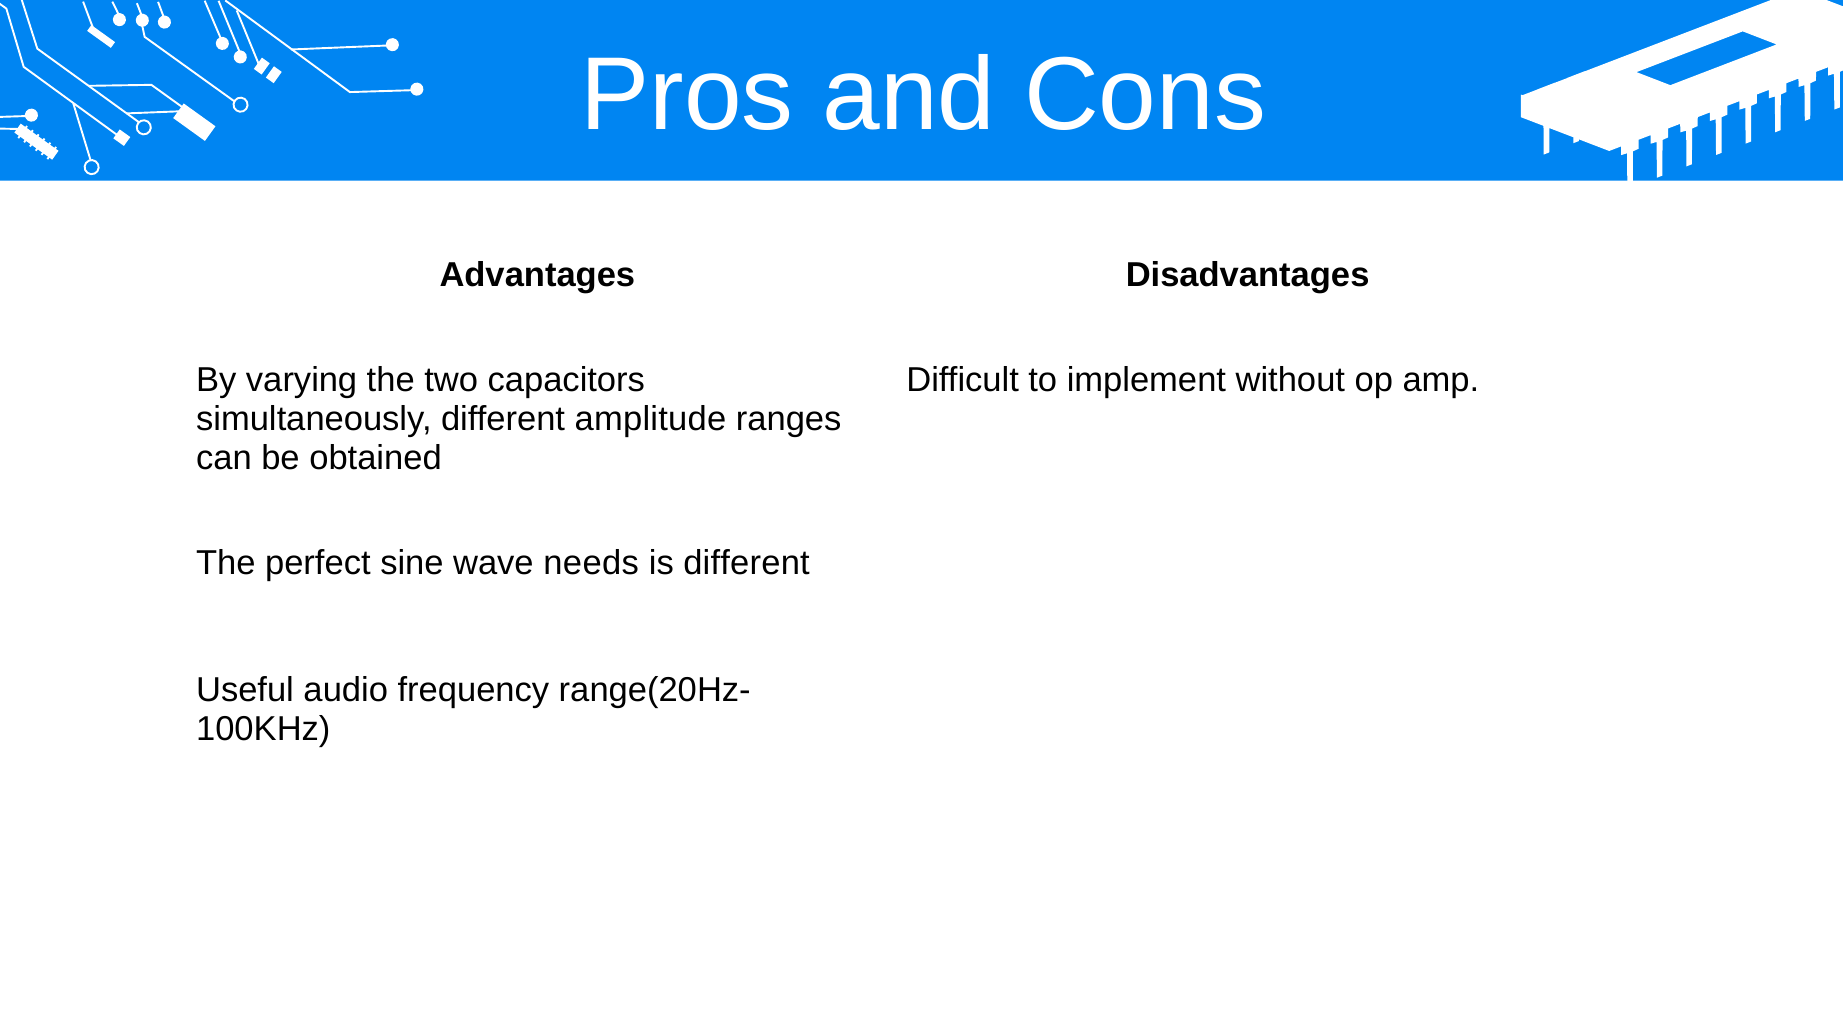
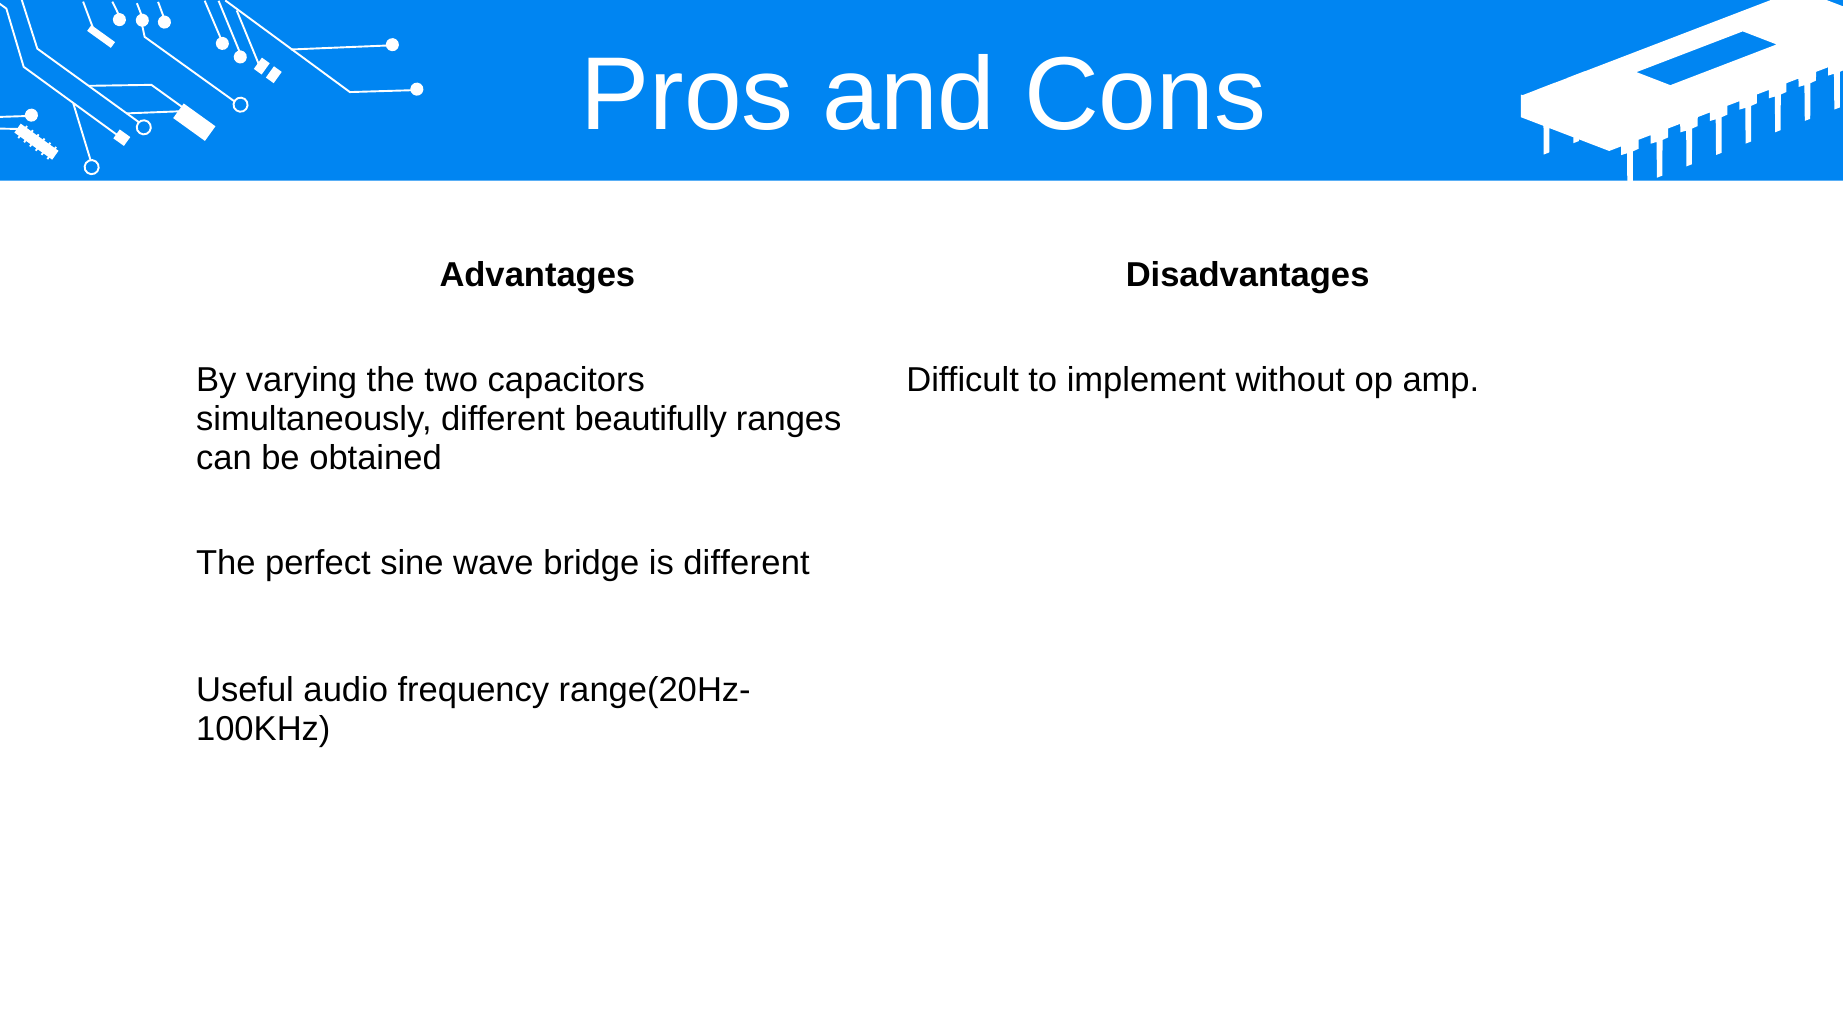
different amplitude: amplitude -> beautifully
needs: needs -> bridge
